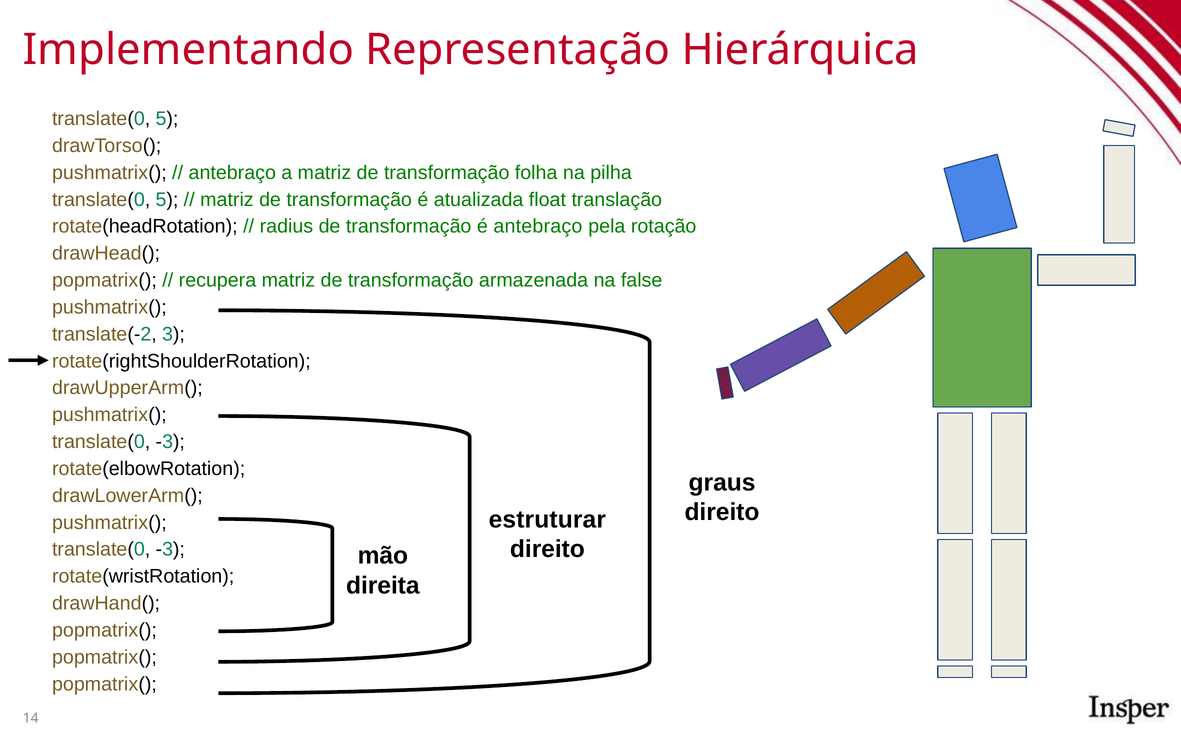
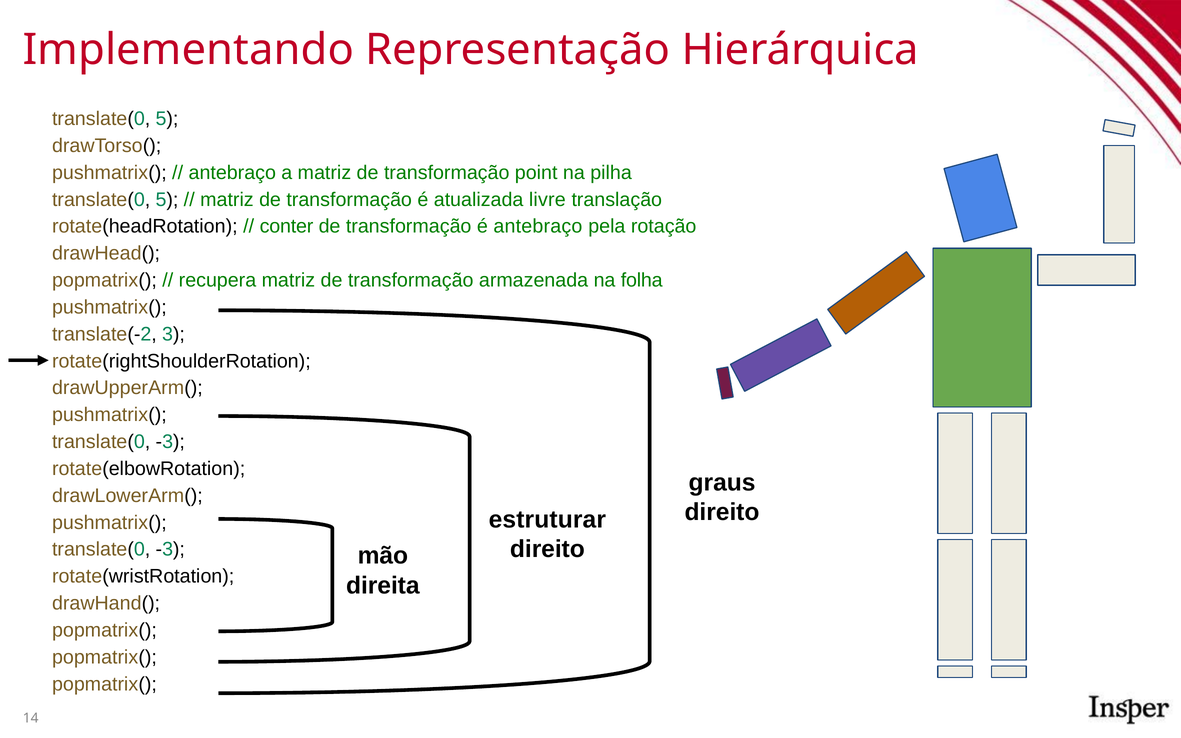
folha: folha -> point
float: float -> livre
radius: radius -> conter
false: false -> folha
